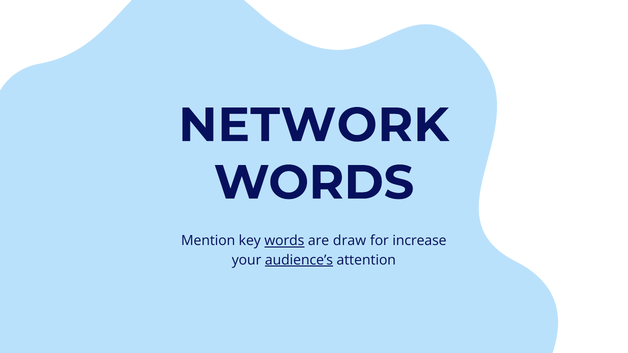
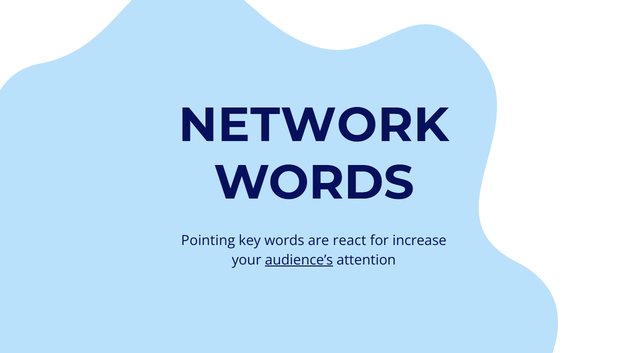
Mention: Mention -> Pointing
words at (284, 241) underline: present -> none
draw: draw -> react
